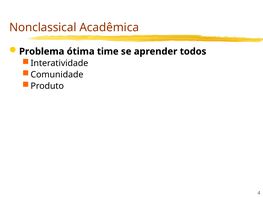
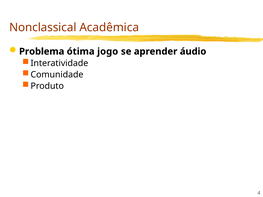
time: time -> jogo
todos: todos -> áudio
